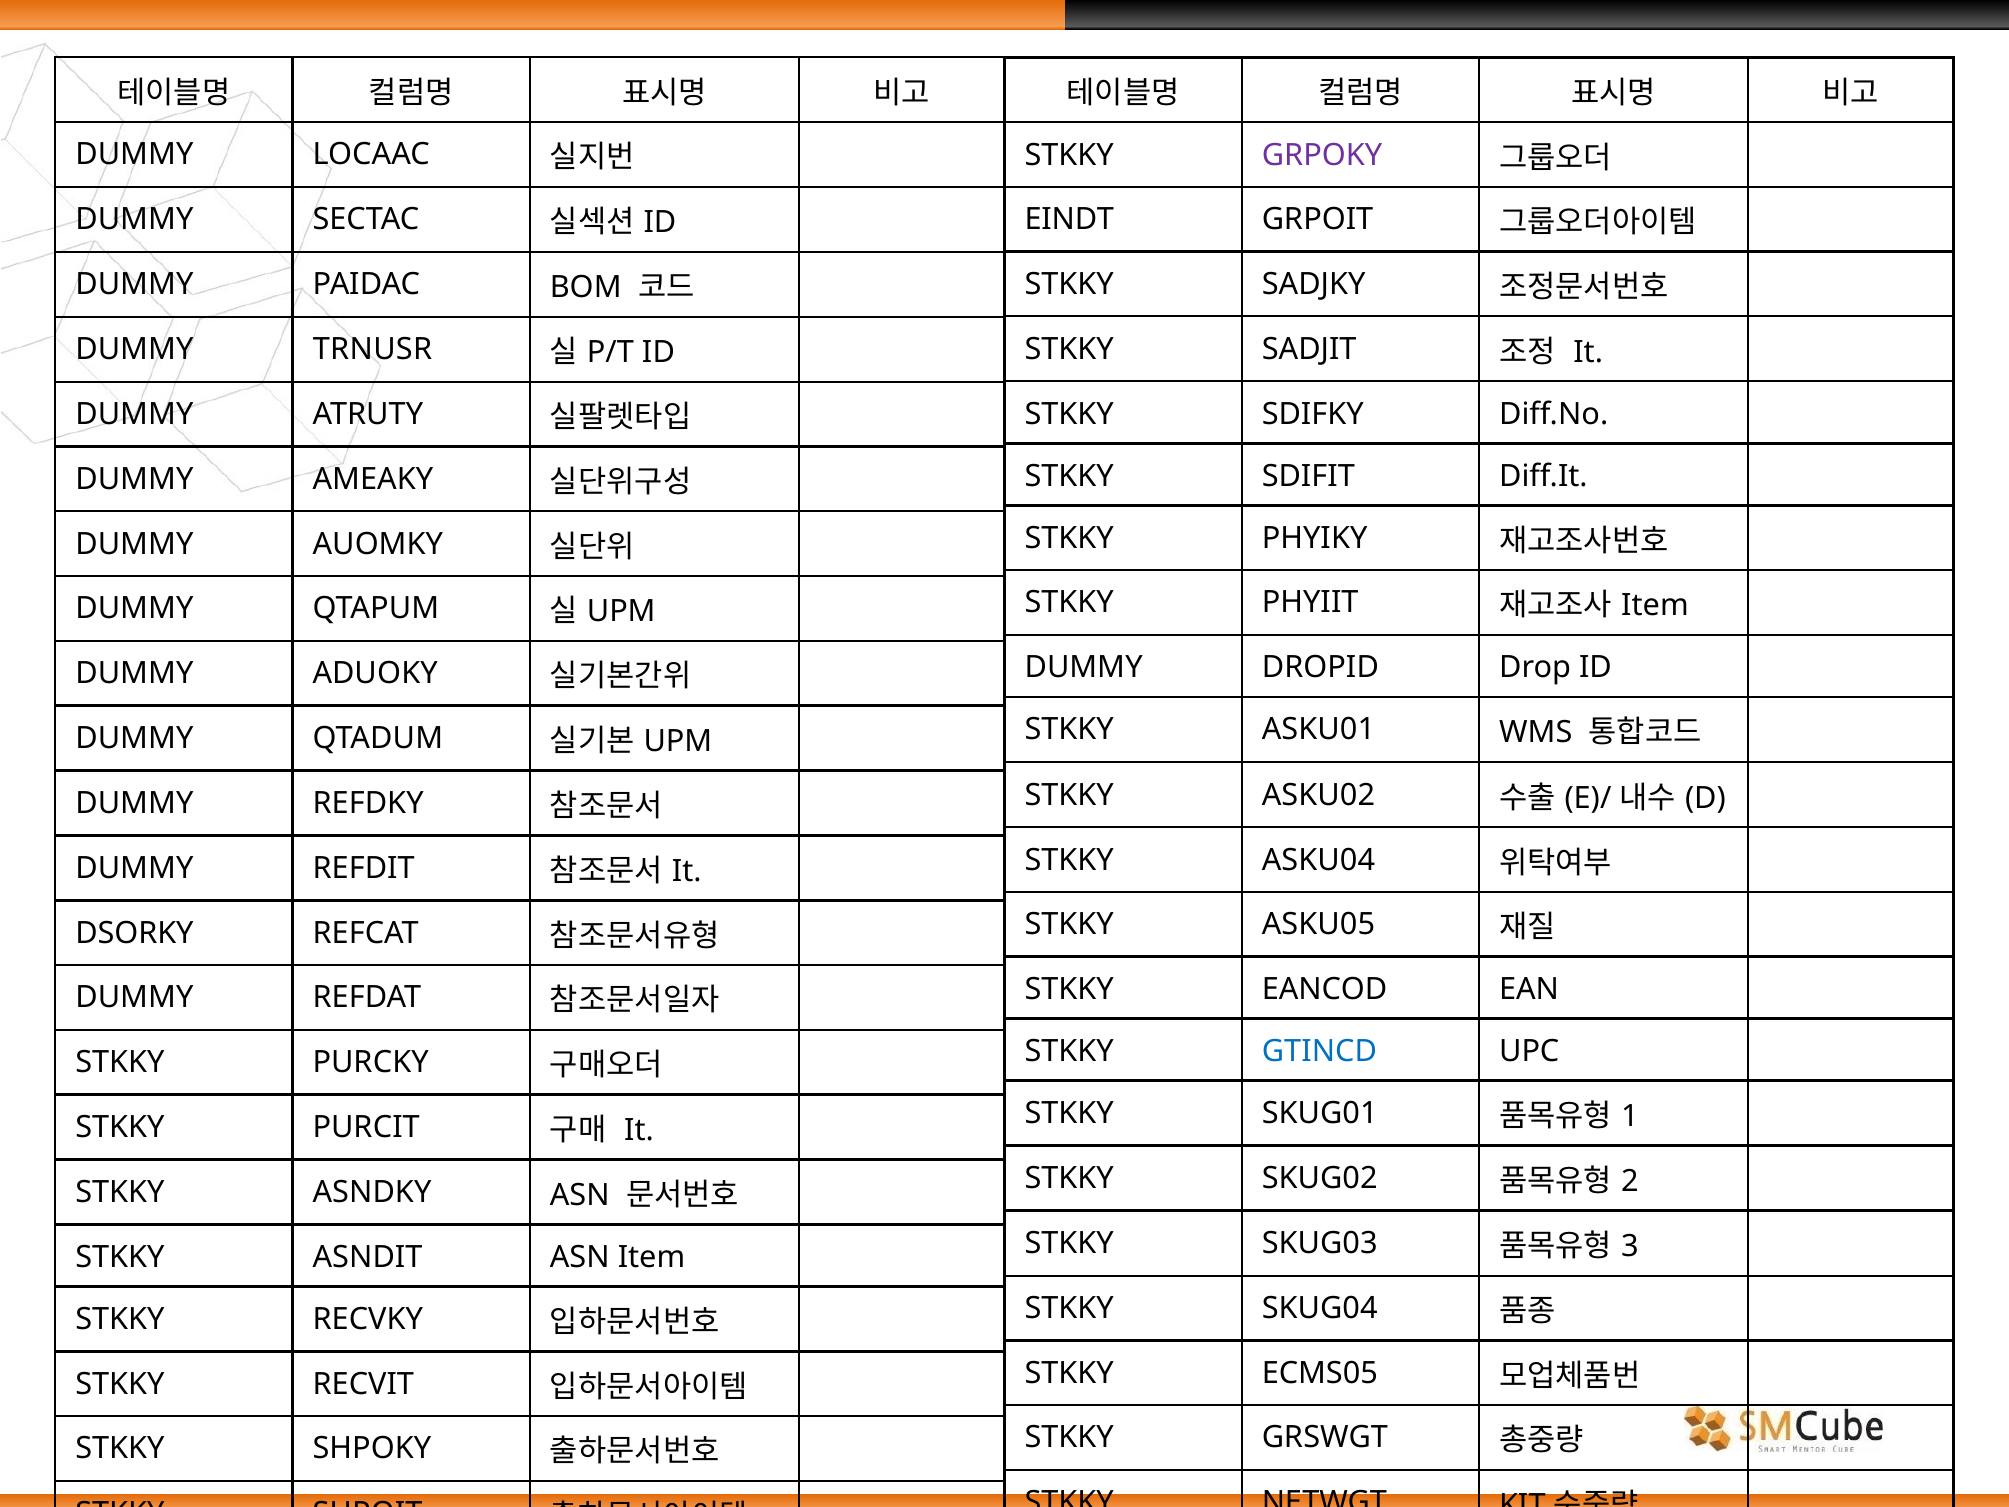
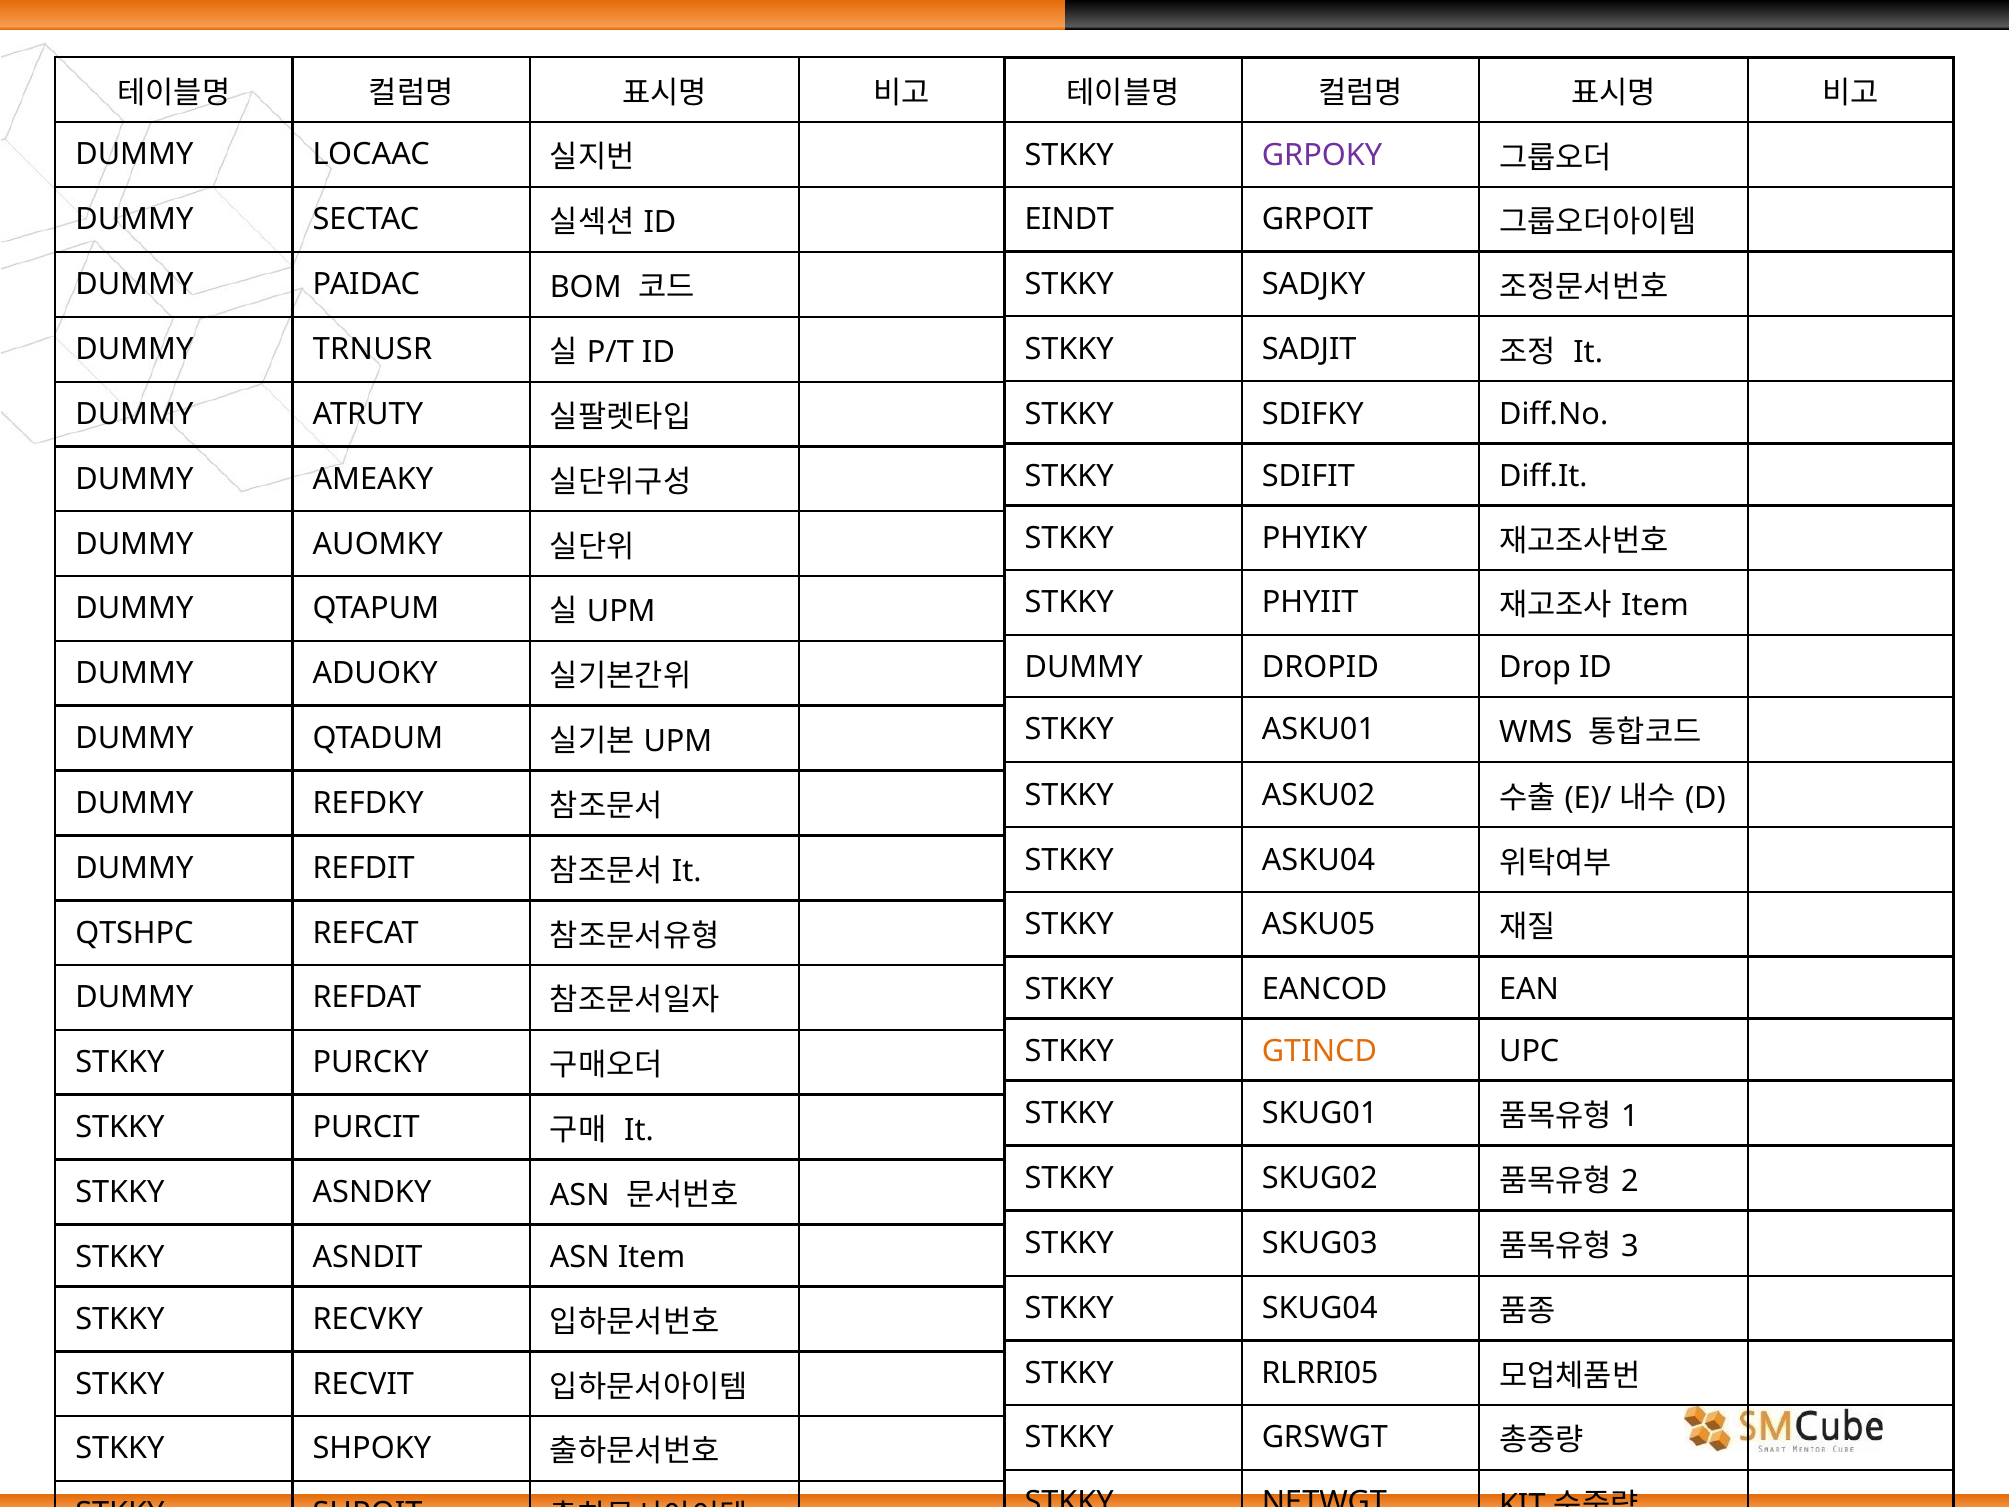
DSORKY: DSORKY -> QTSHPC
GTINCD colour: blue -> orange
ECMS05: ECMS05 -> RLRRI05
